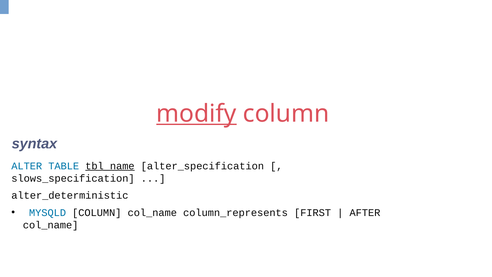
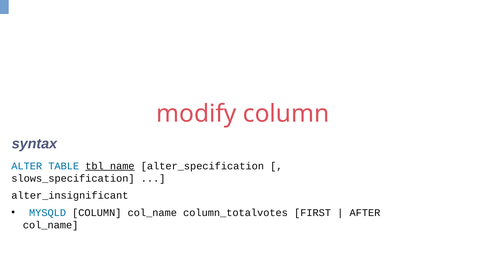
modify underline: present -> none
alter_deterministic: alter_deterministic -> alter_insignificant
column_represents: column_represents -> column_totalvotes
